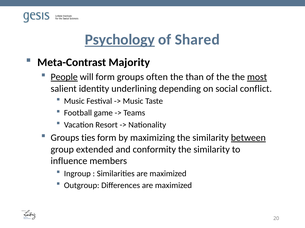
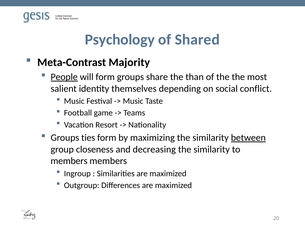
Psychology underline: present -> none
often: often -> share
most underline: present -> none
underlining: underlining -> themselves
extended: extended -> closeness
conformity: conformity -> decreasing
influence at (69, 162): influence -> members
